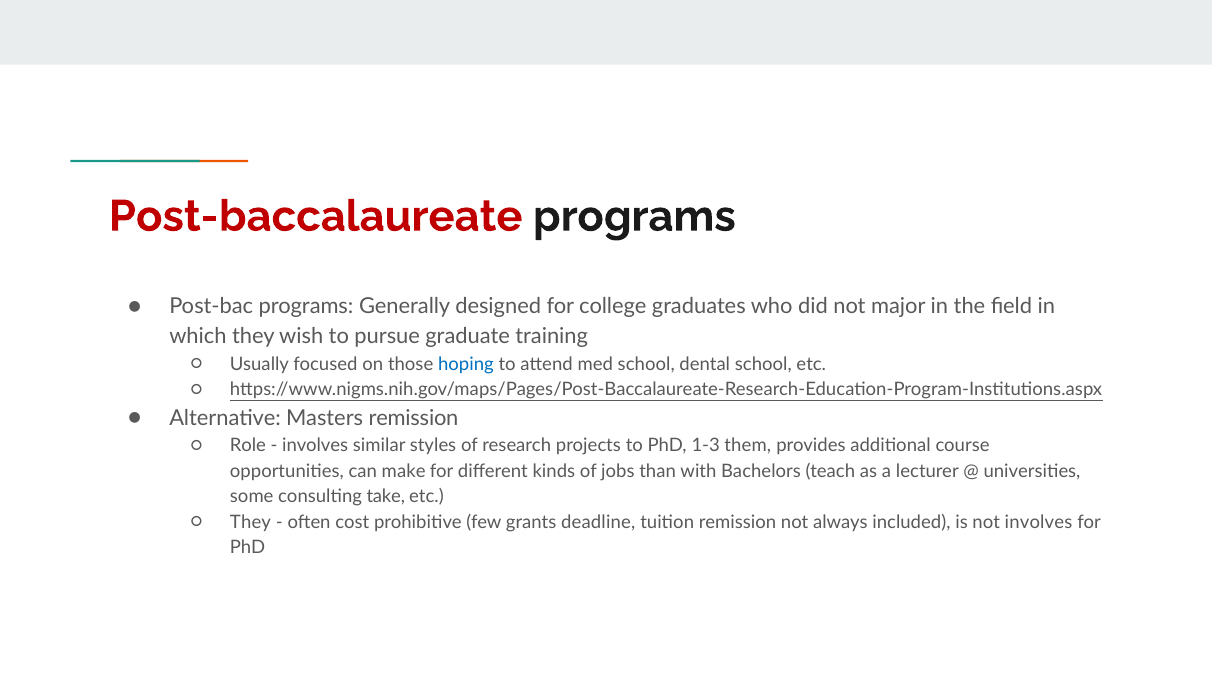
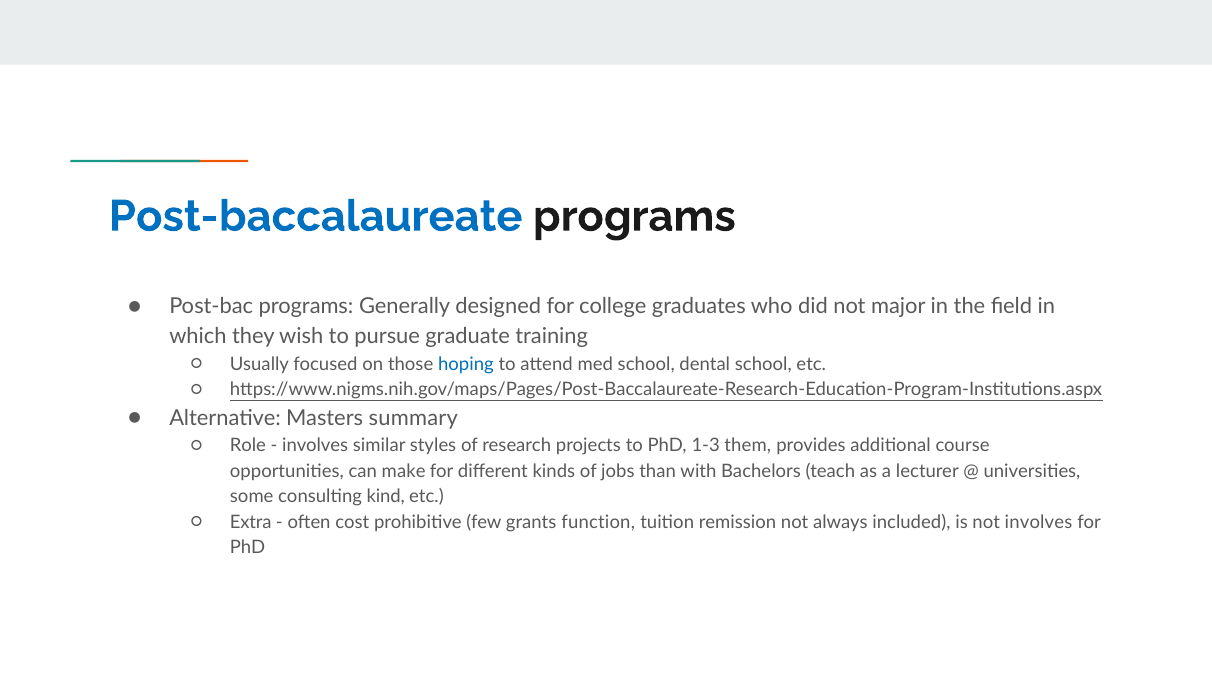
Post-baccalaureate colour: red -> blue
Masters remission: remission -> summary
take: take -> kind
They at (250, 522): They -> Extra
deadline: deadline -> function
